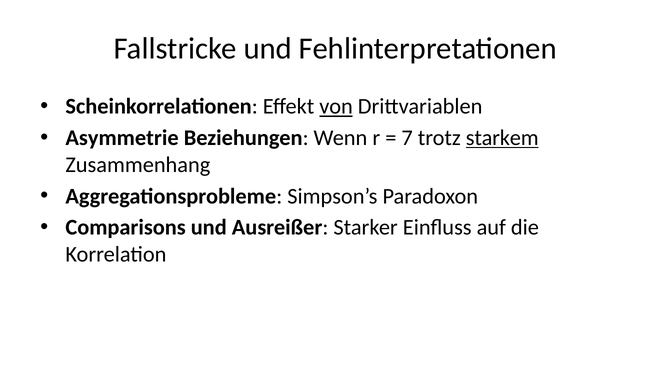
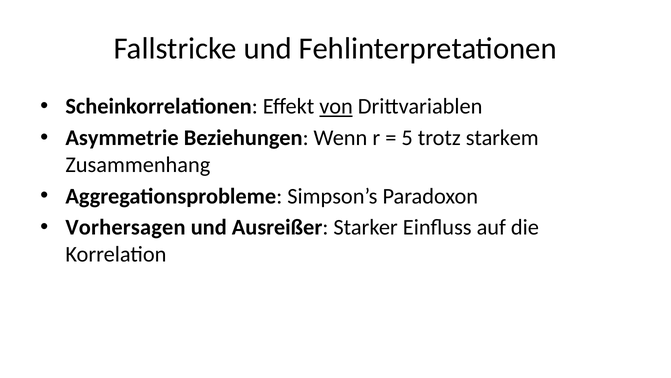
7: 7 -> 5
starkem underline: present -> none
Comparisons: Comparisons -> Vorhersagen
